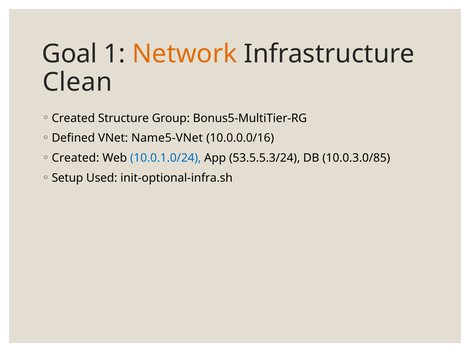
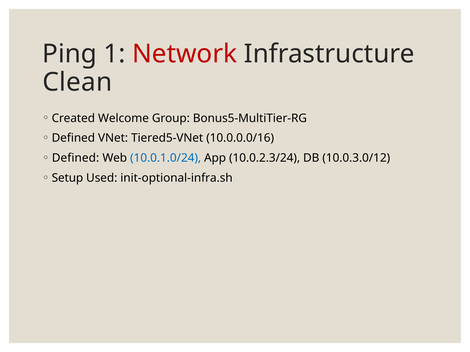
Goal: Goal -> Ping
Network colour: orange -> red
Structure: Structure -> Welcome
Name5-VNet: Name5-VNet -> Tiered5-VNet
Created at (76, 158): Created -> Defined
53.5.5.3/24: 53.5.5.3/24 -> 10.0.2.3/24
10.0.3.0/85: 10.0.3.0/85 -> 10.0.3.0/12
